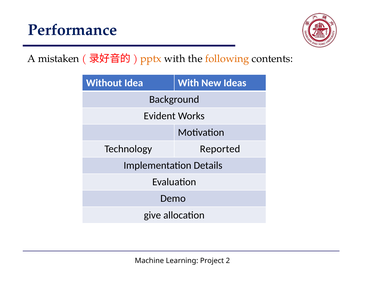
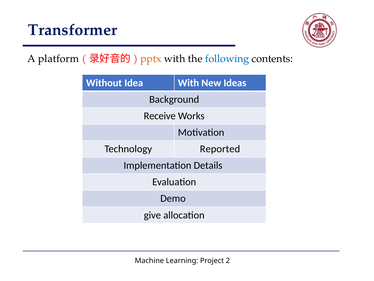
Performance: Performance -> Transformer
mistaken: mistaken -> platform
following colour: orange -> blue
Evident: Evident -> Receive
